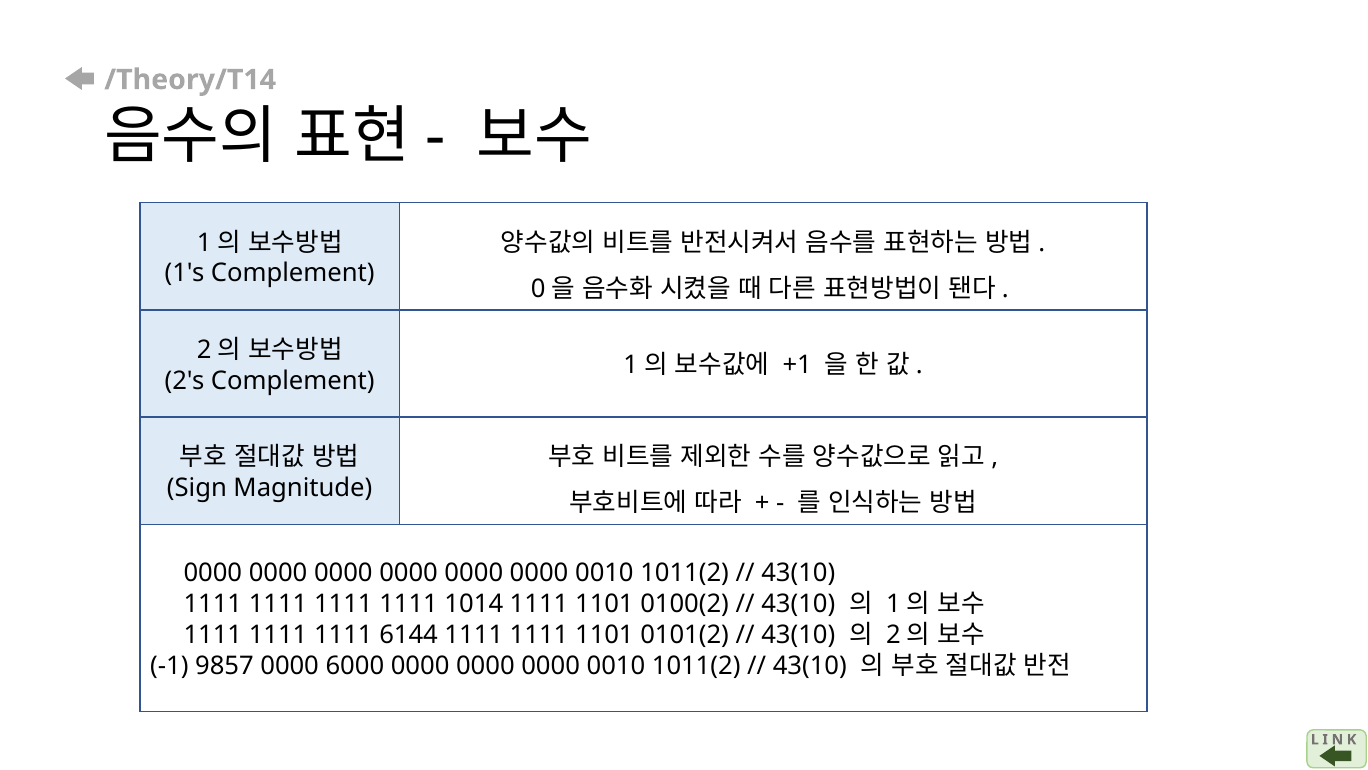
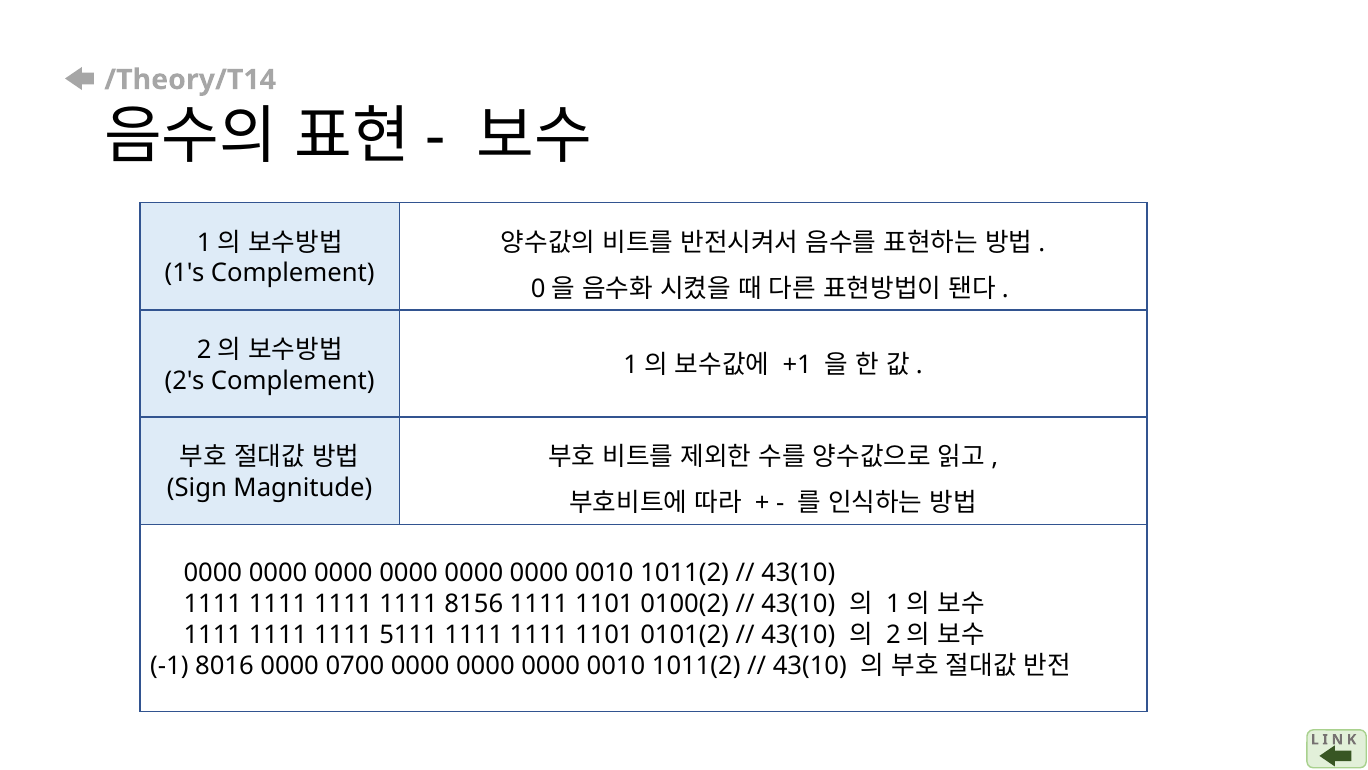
1014: 1014 -> 8156
6144: 6144 -> 5111
9857: 9857 -> 8016
6000: 6000 -> 0700
